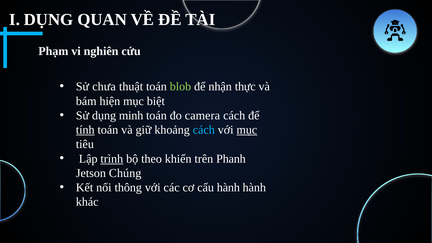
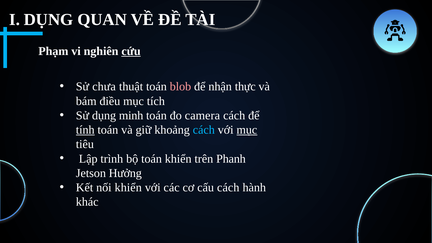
cứu underline: none -> present
blob colour: light green -> pink
hiện: hiện -> điều
biệt: biệt -> tích
trình underline: present -> none
bộ theo: theo -> toán
Chúng: Chúng -> Hưởng
nối thông: thông -> khiển
cấu hành: hành -> cách
